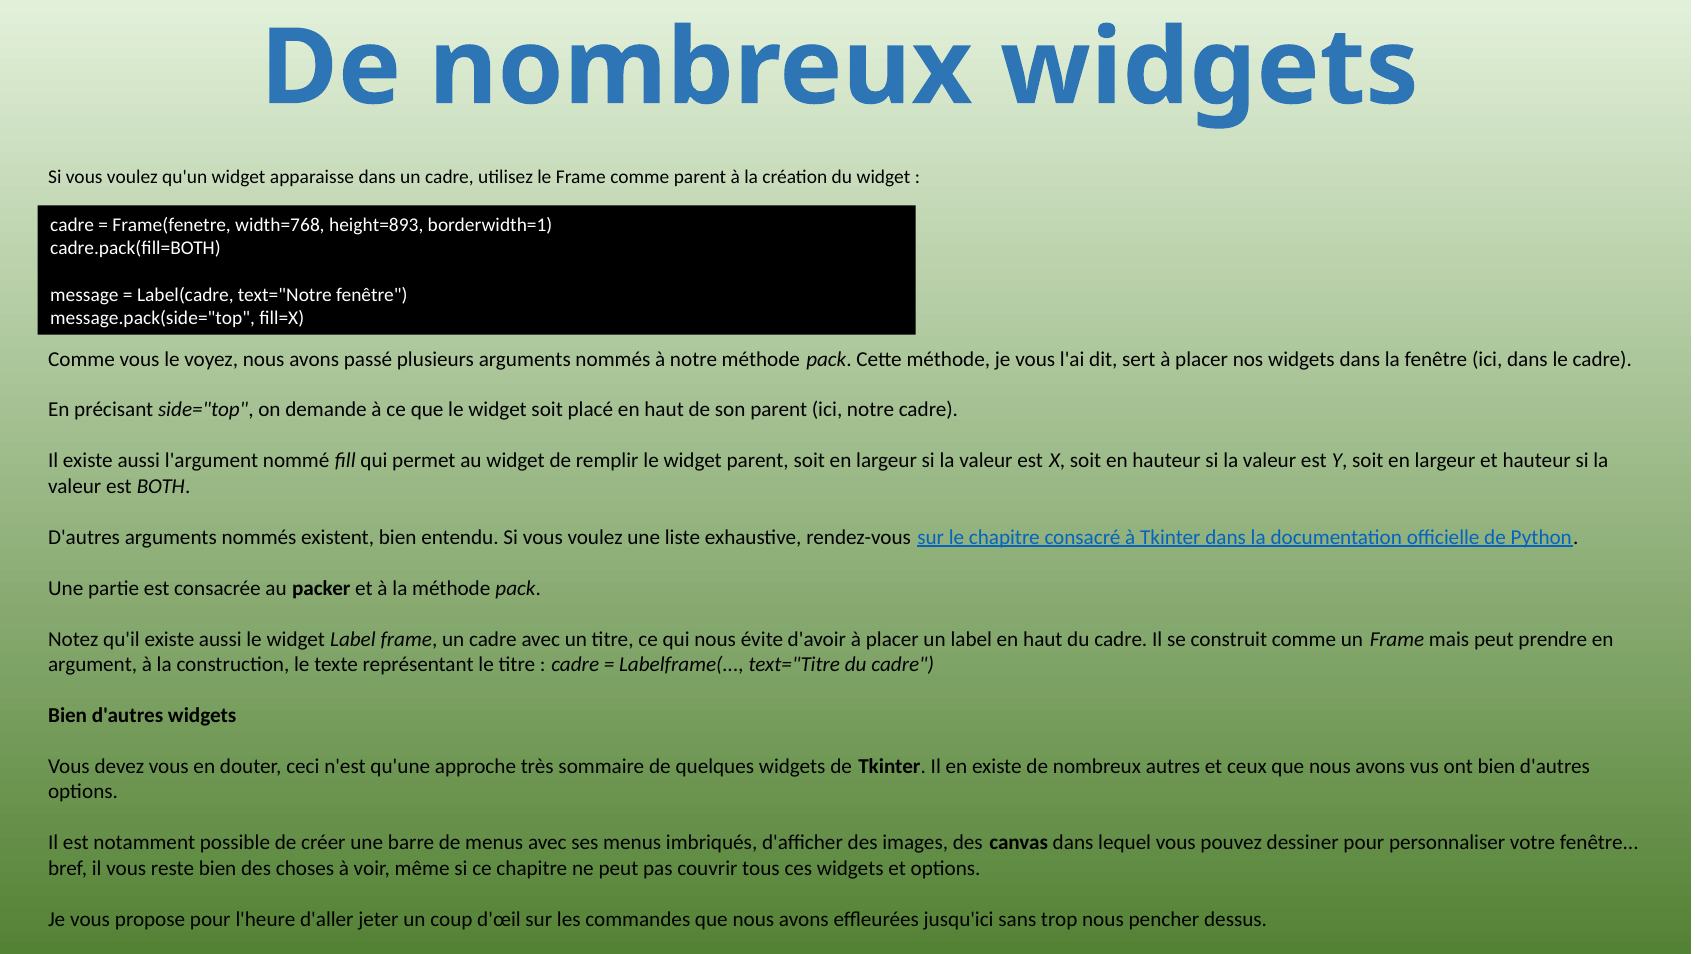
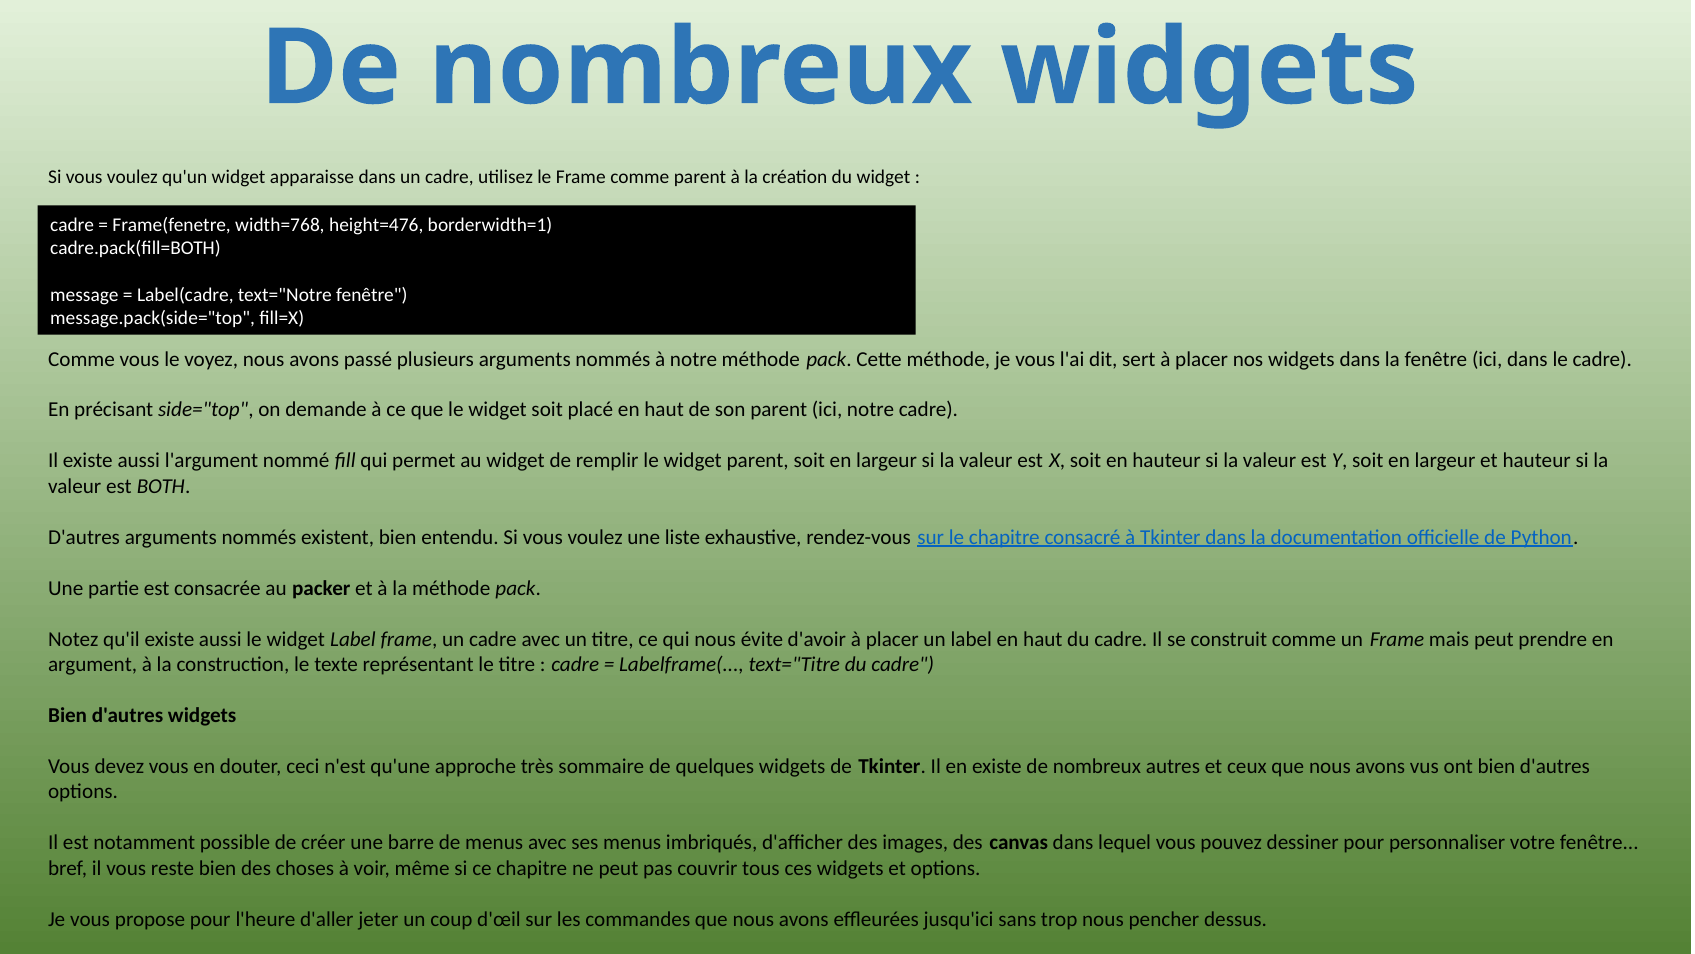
height=893: height=893 -> height=476
